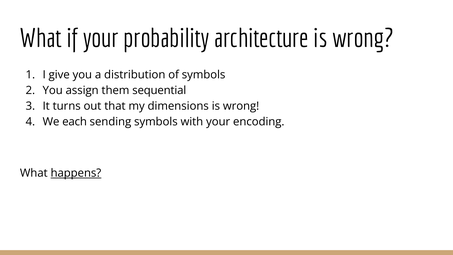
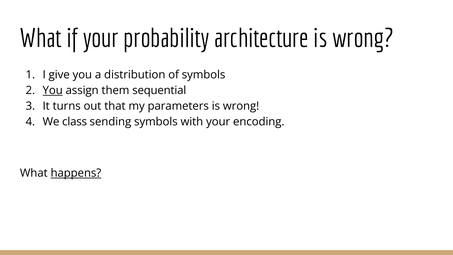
You at (53, 90) underline: none -> present
dimensions: dimensions -> parameters
each: each -> class
